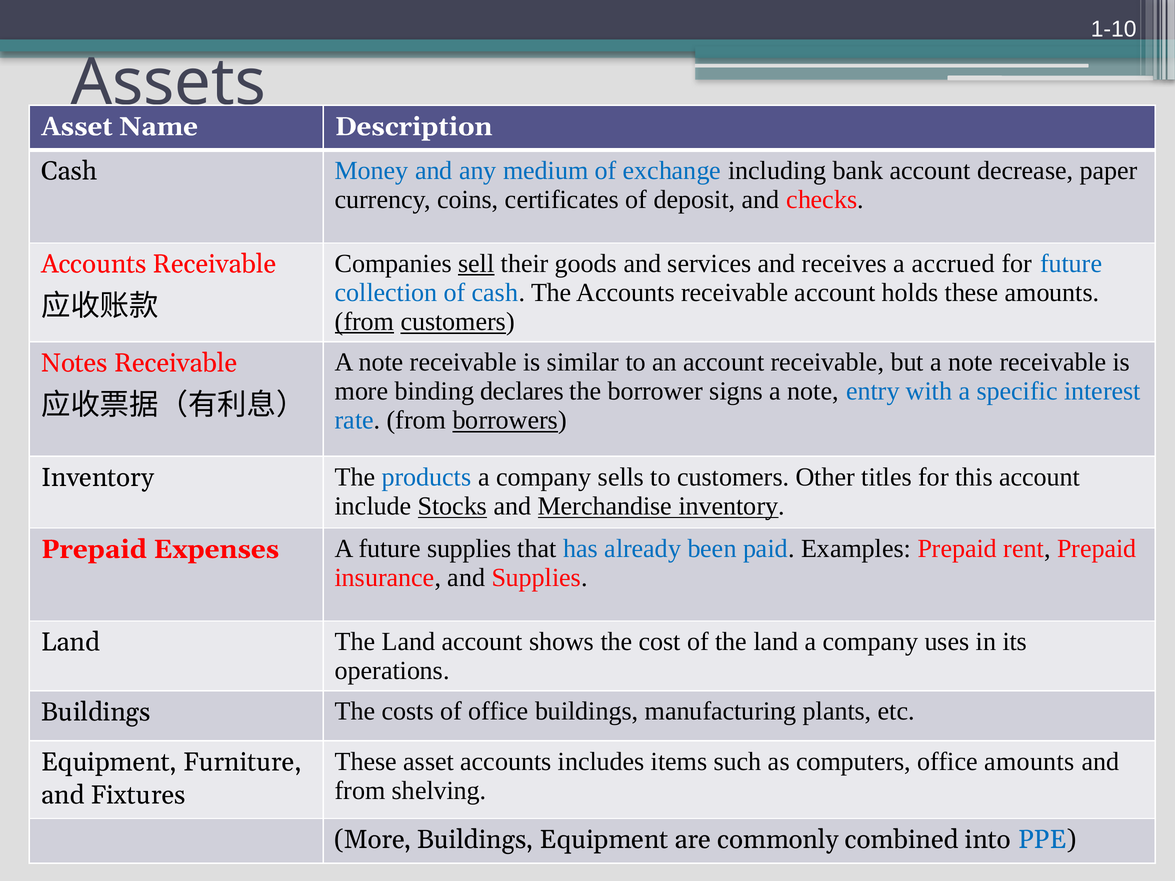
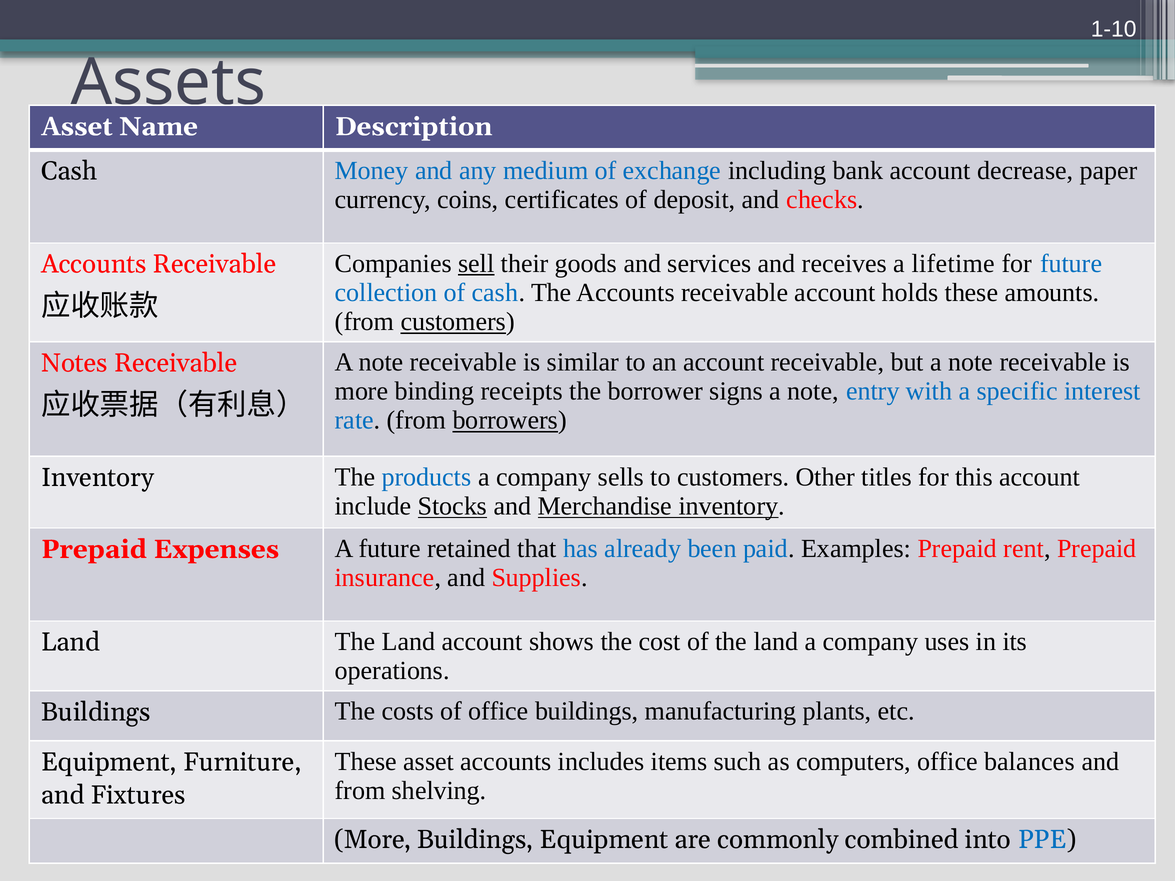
accrued: accrued -> lifetime
from at (364, 322) underline: present -> none
declares: declares -> receipts
future supplies: supplies -> retained
office amounts: amounts -> balances
